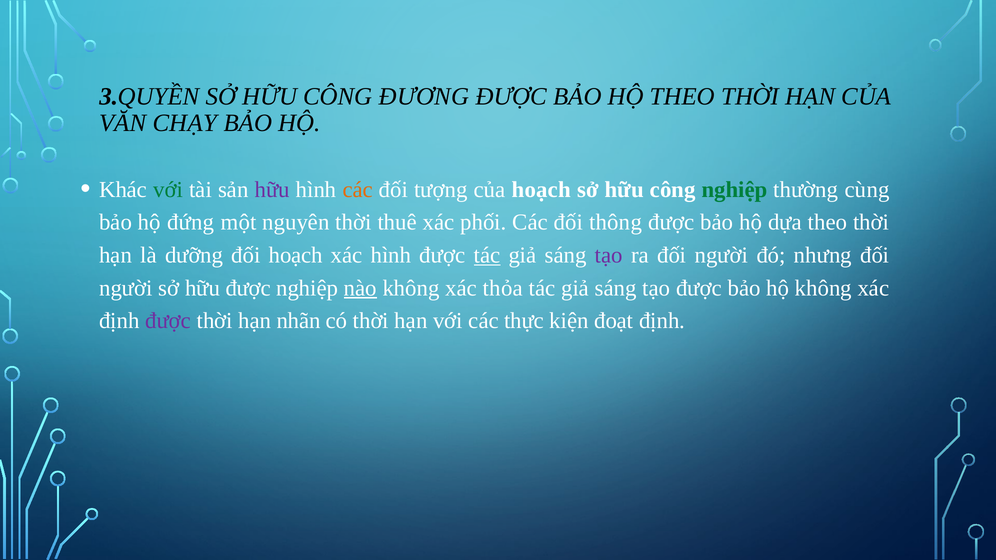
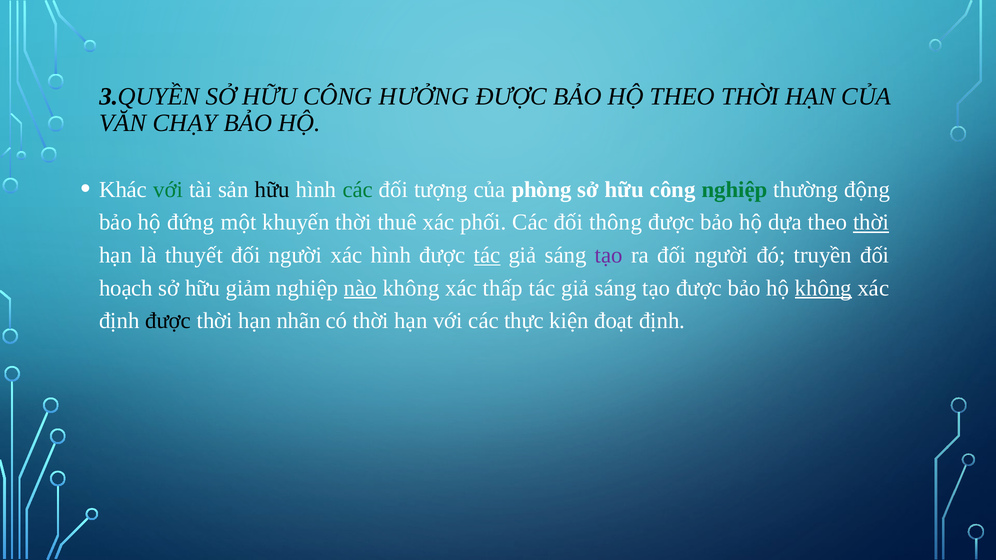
ĐƯƠNG: ĐƯƠNG -> HƯỞNG
hữu at (272, 190) colour: purple -> black
các at (358, 190) colour: orange -> green
của hoạch: hoạch -> phòng
cùng: cùng -> động
nguyên: nguyên -> khuyến
thời at (871, 223) underline: none -> present
dưỡng: dưỡng -> thuyết
hoạch at (296, 255): hoạch -> người
nhưng: nhưng -> truyền
người at (126, 288): người -> hoạch
hữu được: được -> giảm
thỏa: thỏa -> thấp
không at (823, 288) underline: none -> present
được at (168, 321) colour: purple -> black
